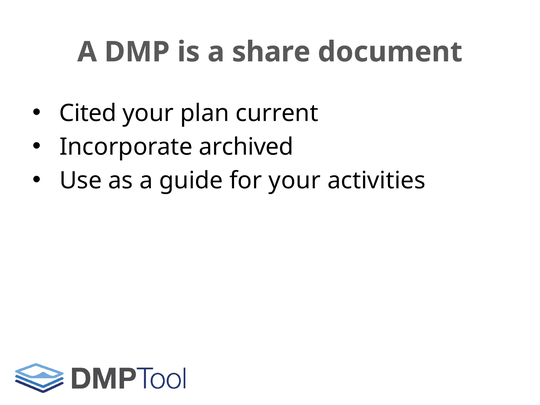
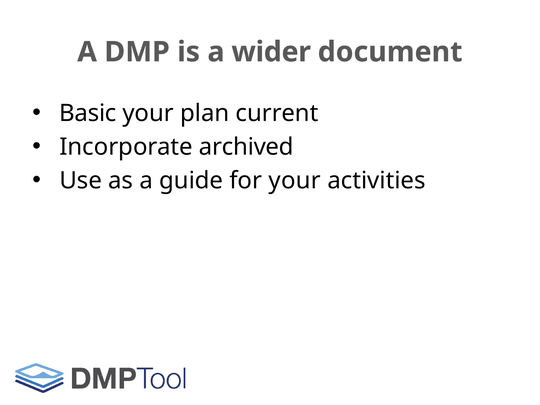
share: share -> wider
Cited: Cited -> Basic
